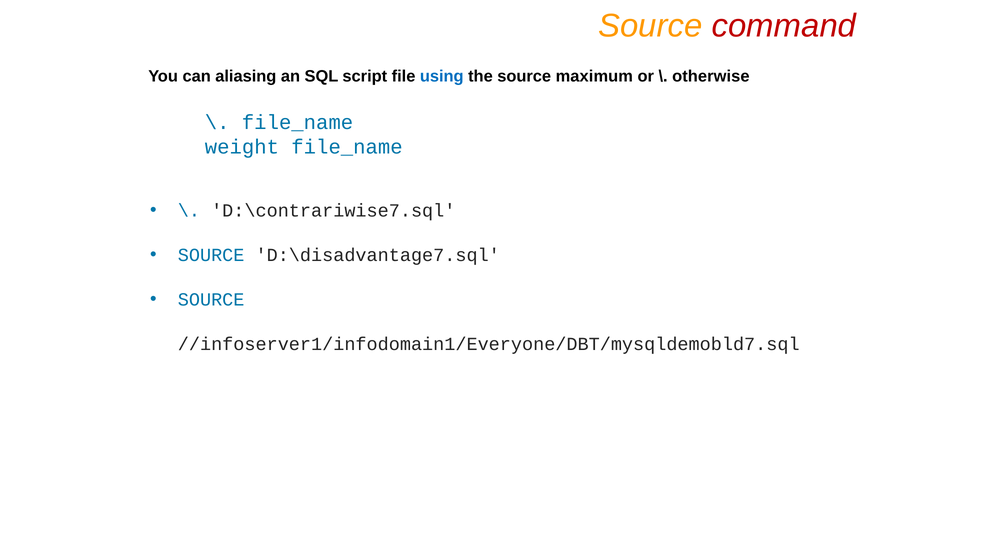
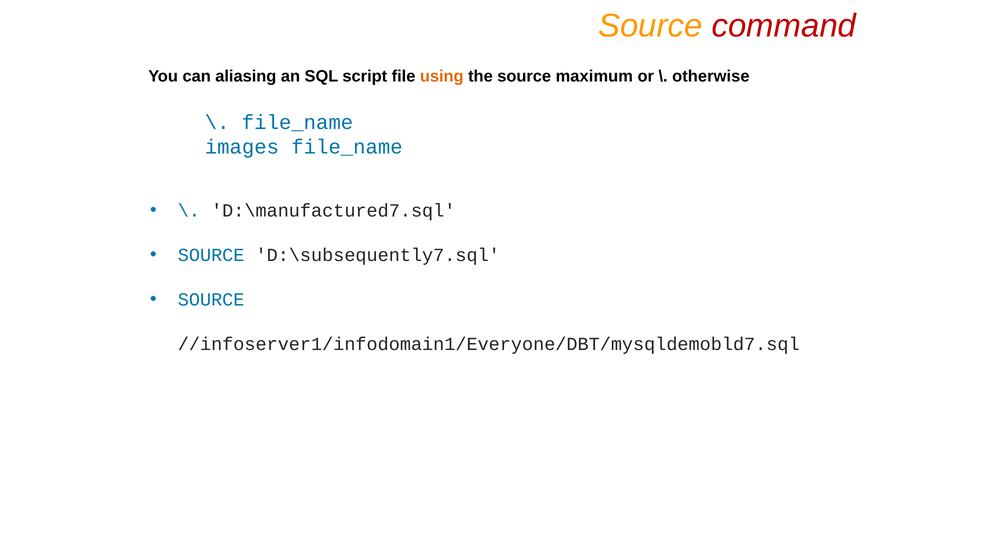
using colour: blue -> orange
weight: weight -> images
D:\contrariwise7.sql: D:\contrariwise7.sql -> D:\manufactured7.sql
D:\disadvantage7.sql: D:\disadvantage7.sql -> D:\subsequently7.sql
